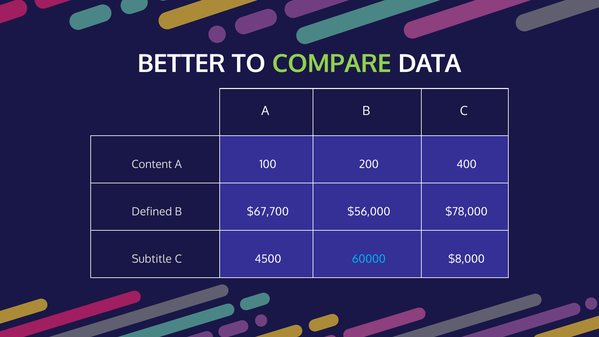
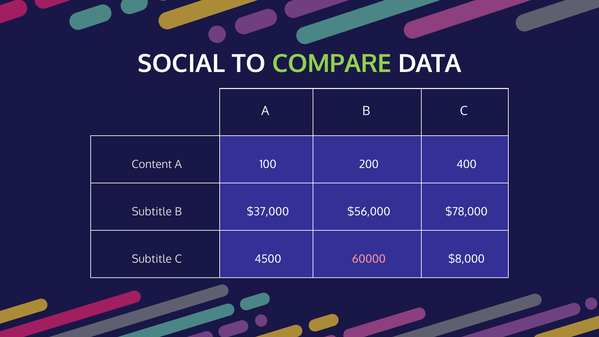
BETTER: BETTER -> SOCIAL
Defined at (152, 212): Defined -> Subtitle
$67,700: $67,700 -> $37,000
60000 colour: light blue -> pink
